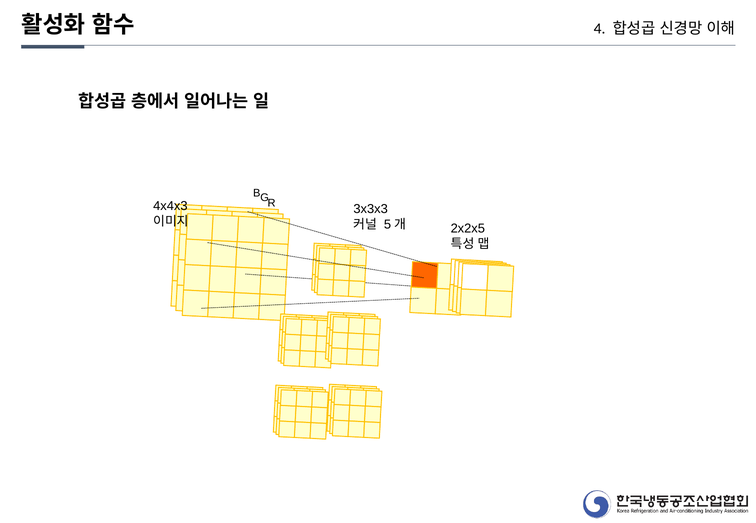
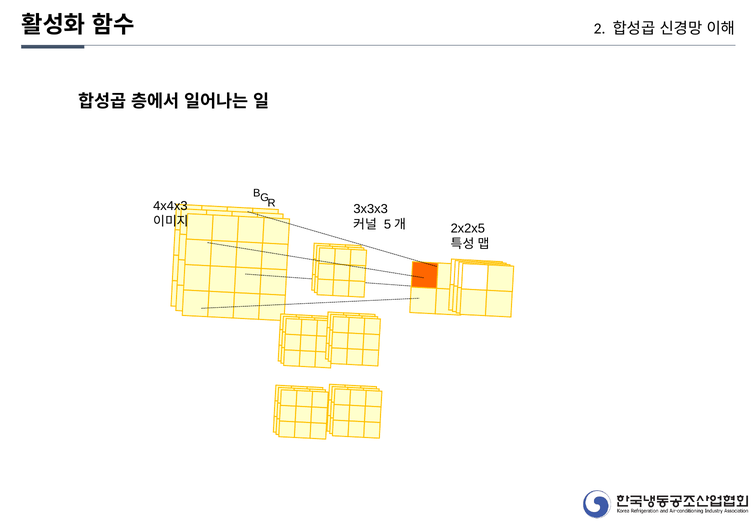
4: 4 -> 2
